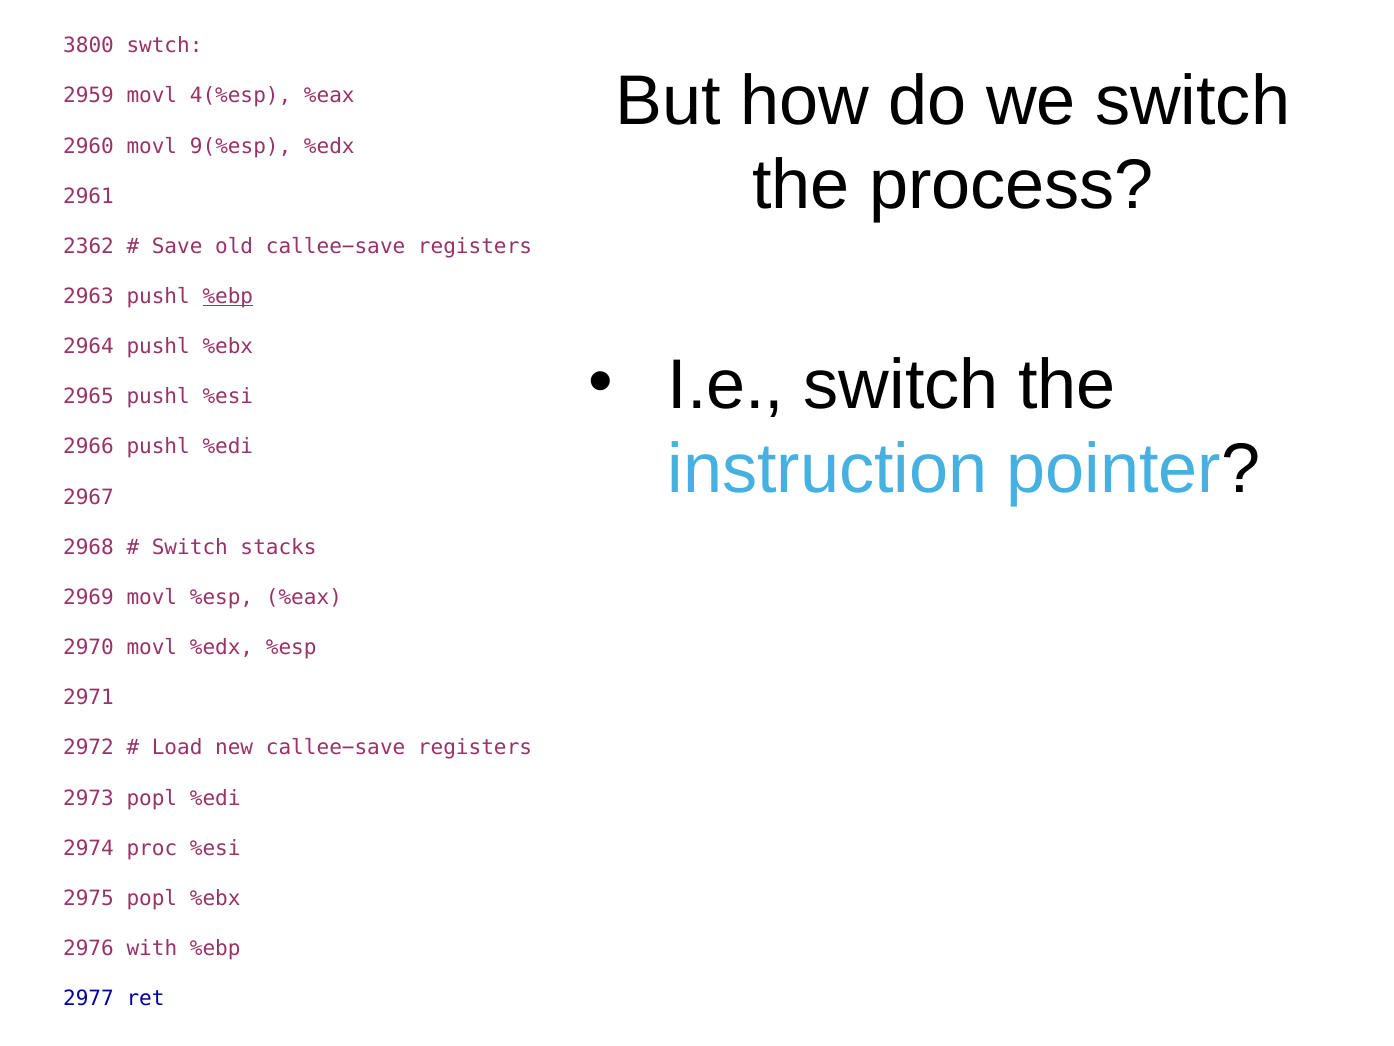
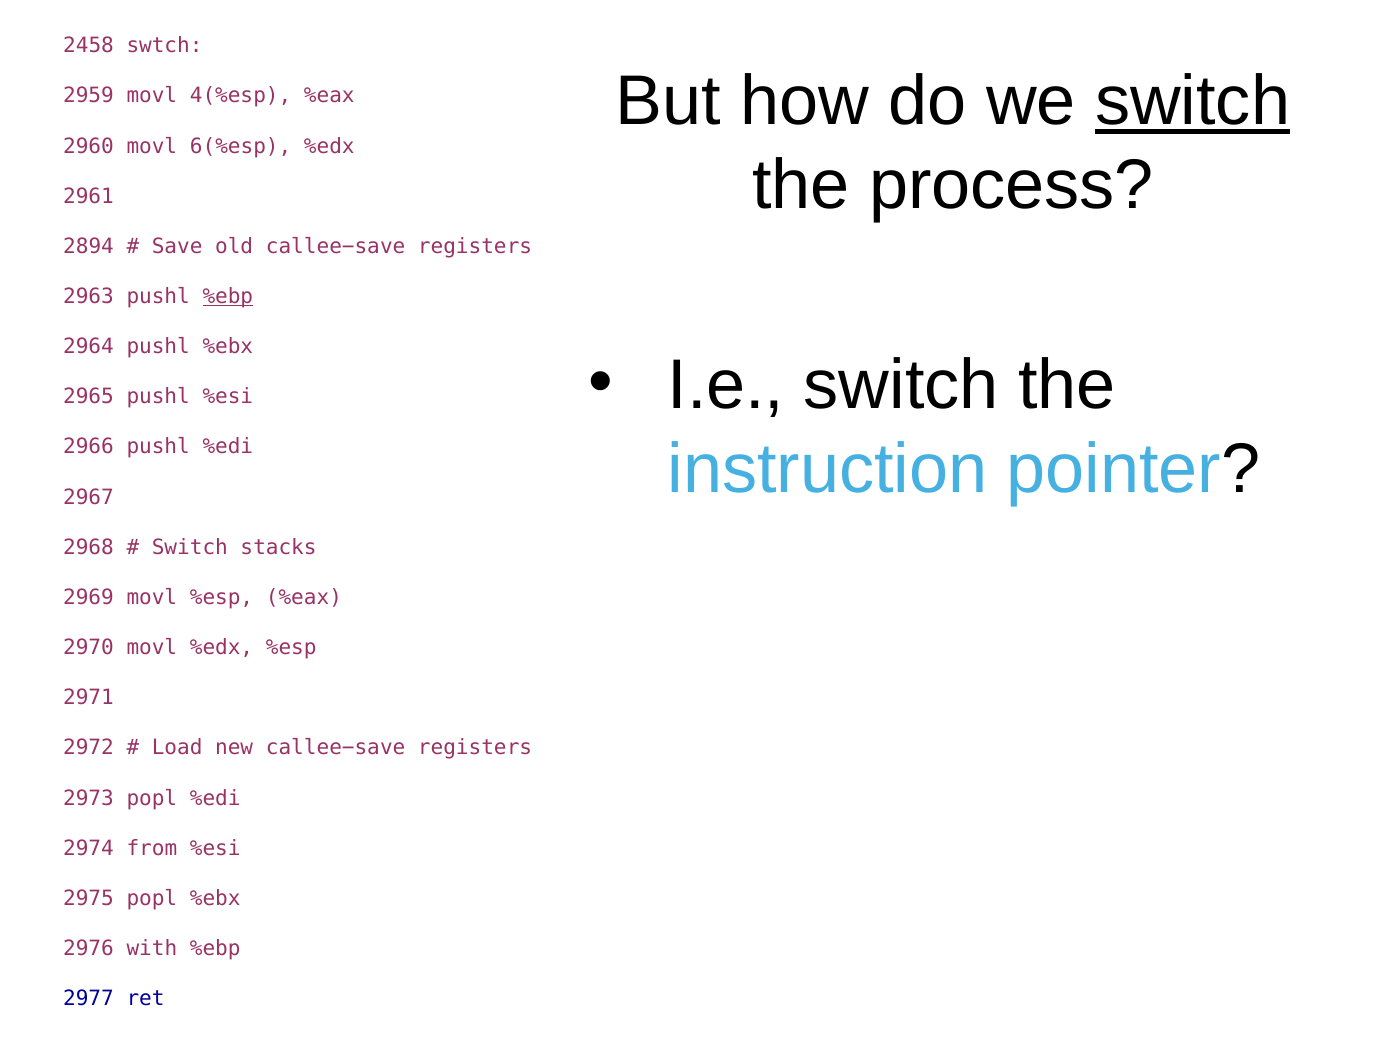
3800: 3800 -> 2458
switch at (1193, 101) underline: none -> present
9(%esp: 9(%esp -> 6(%esp
2362: 2362 -> 2894
proc: proc -> from
